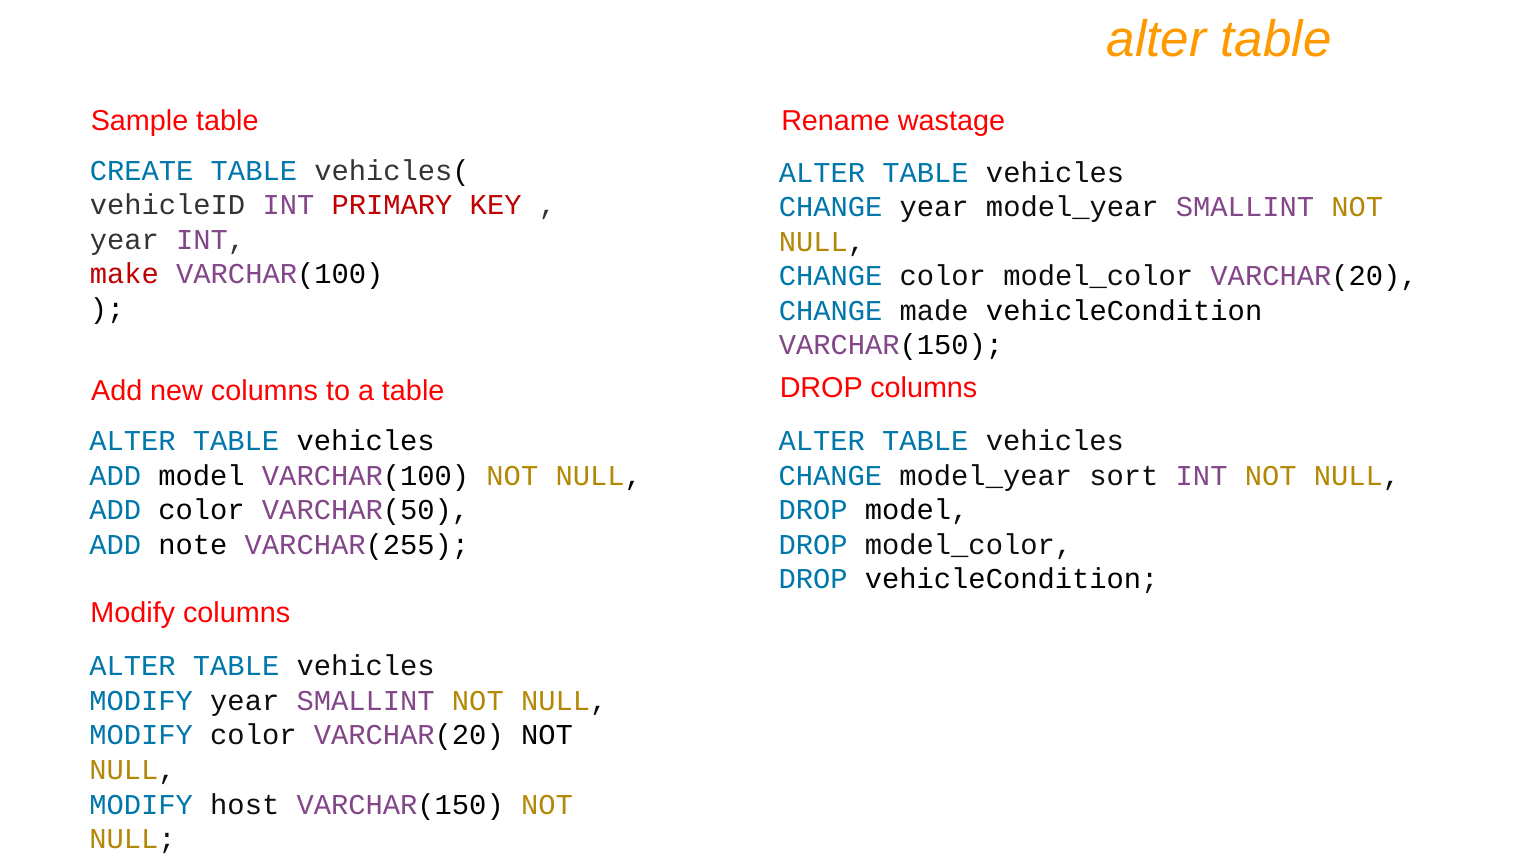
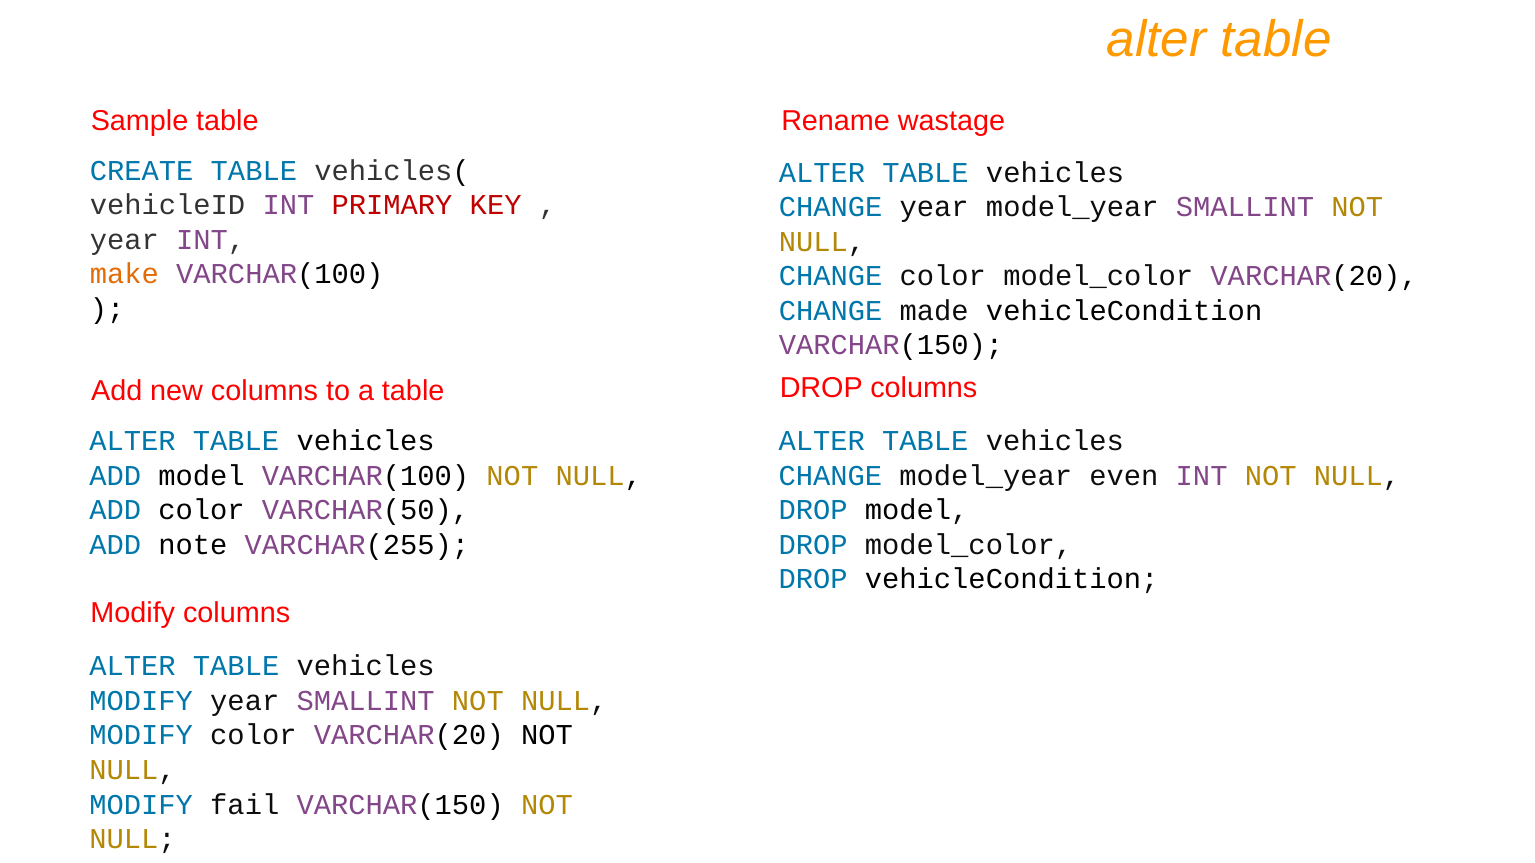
make colour: red -> orange
sort: sort -> even
host: host -> fail
